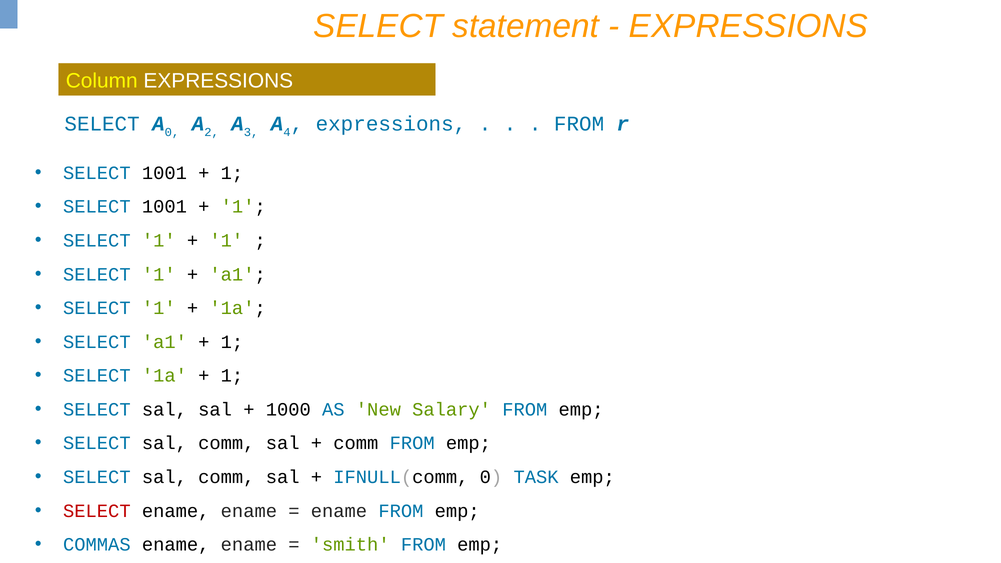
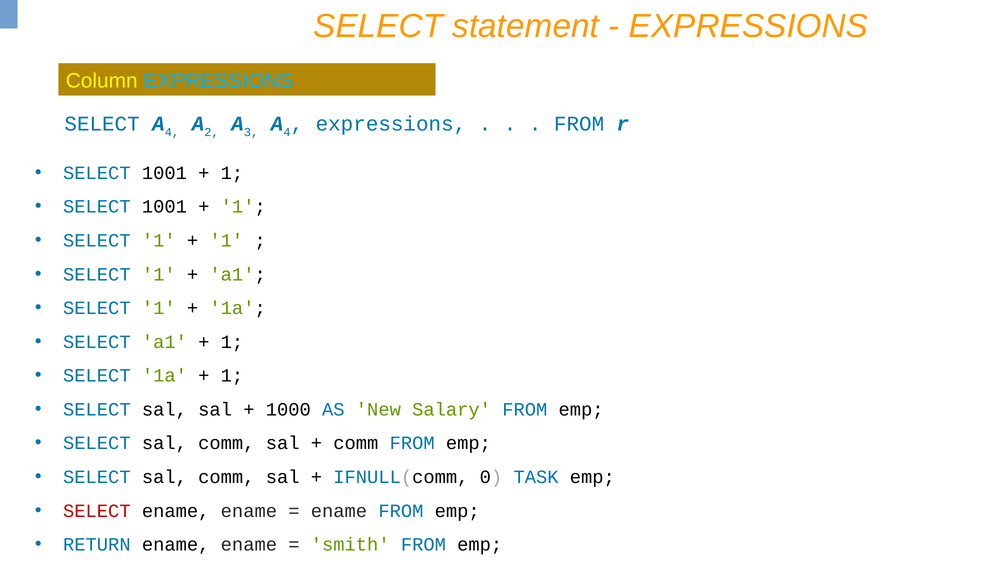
EXPRESSIONS at (218, 81) colour: white -> light blue
0 at (172, 132): 0 -> 4
COMMAS: COMMAS -> RETURN
